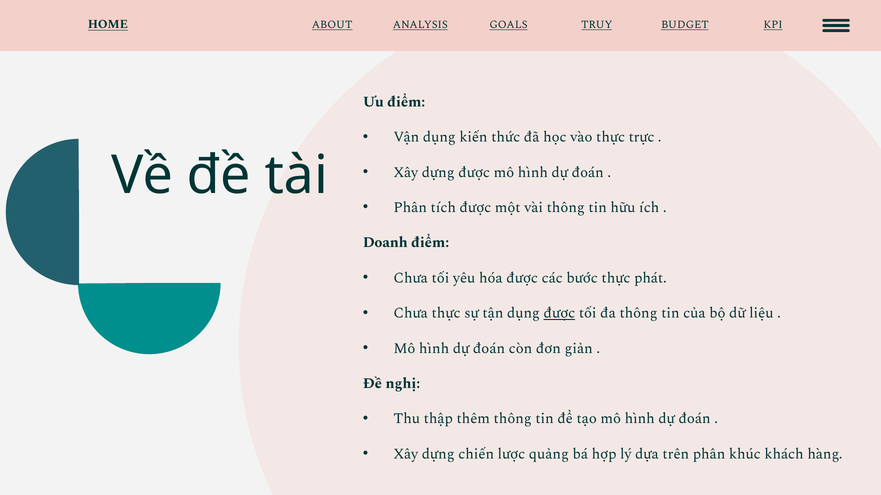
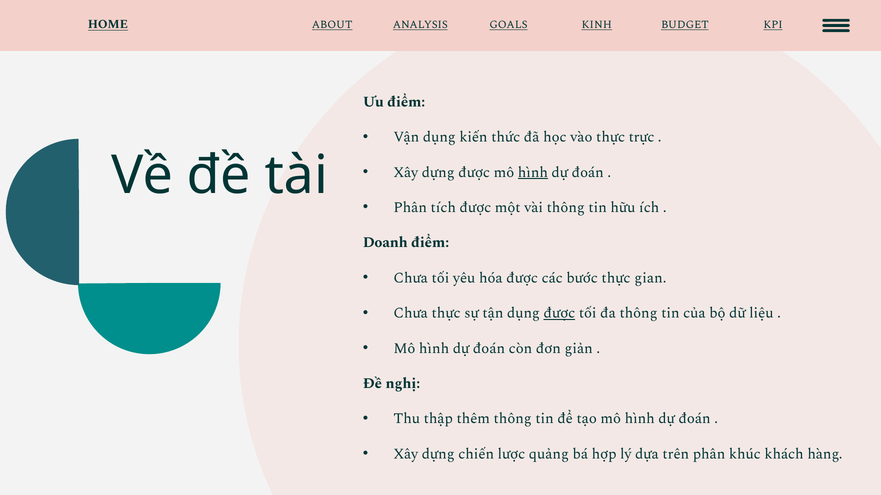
TRUY: TRUY -> KINH
hình at (533, 172) underline: none -> present
phát: phát -> gian
